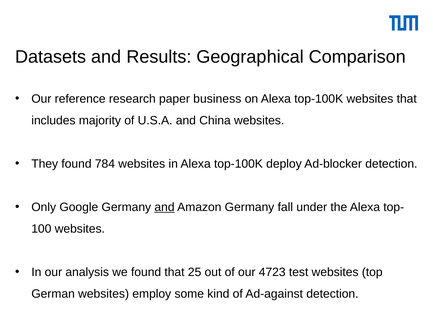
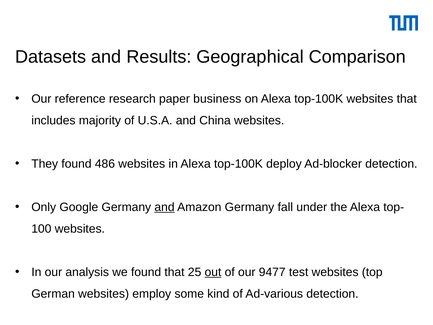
784: 784 -> 486
out underline: none -> present
4723: 4723 -> 9477
Ad-against: Ad-against -> Ad-various
